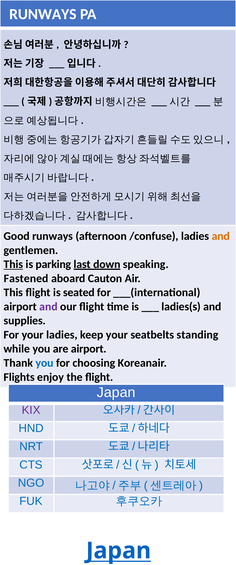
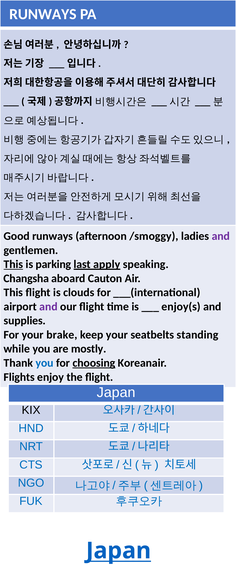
/confuse: /confuse -> /smoggy
and at (221, 236) colour: orange -> purple
down: down -> apply
Fastened: Fastened -> Changsha
seated: seated -> clouds
ladies(s: ladies(s -> enjoy(s
your ladies: ladies -> brake
are airport: airport -> mostly
choosing underline: none -> present
KIX colour: purple -> black
